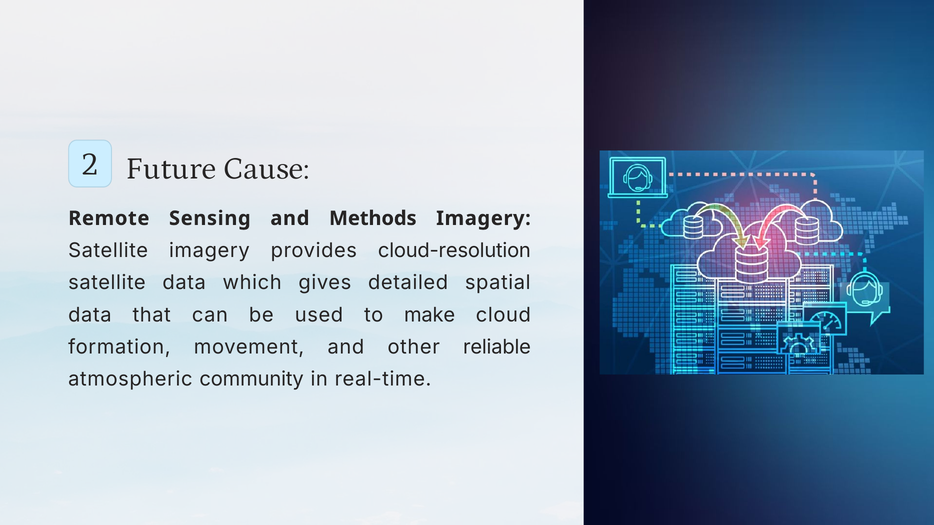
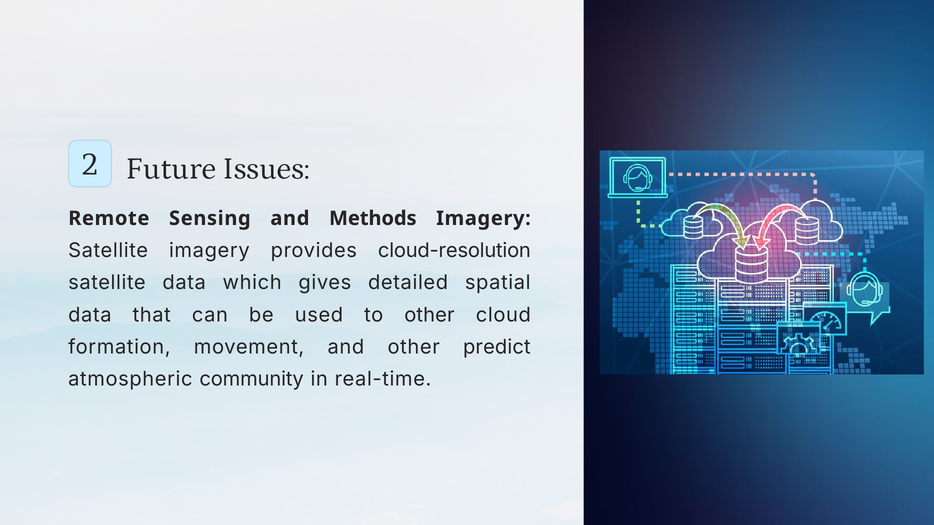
Cause: Cause -> Issues
to make: make -> other
reliable: reliable -> predict
